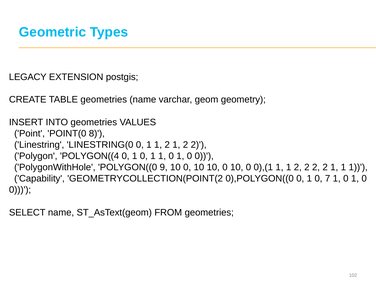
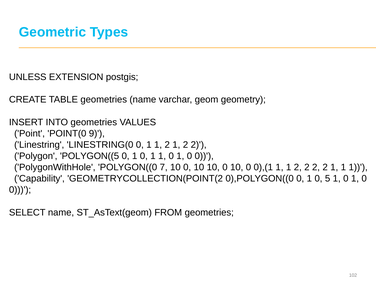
LEGACY: LEGACY -> UNLESS
8: 8 -> 9
POLYGON((4: POLYGON((4 -> POLYGON((5
9: 9 -> 7
7: 7 -> 5
